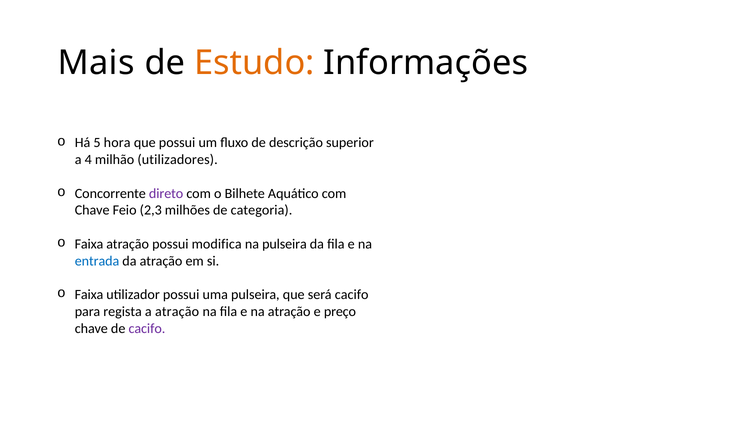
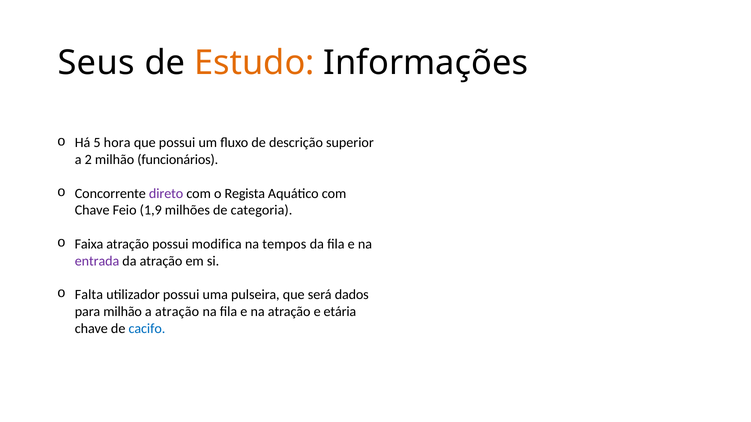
Mais: Mais -> Seus
4: 4 -> 2
utilizadores: utilizadores -> funcionários
Bilhete: Bilhete -> Regista
2,3: 2,3 -> 1,9
na pulseira: pulseira -> tempos
entrada colour: blue -> purple
Faixa at (89, 295): Faixa -> Falta
será cacifo: cacifo -> dados
para regista: regista -> milhão
preço: preço -> etária
cacifo at (147, 329) colour: purple -> blue
